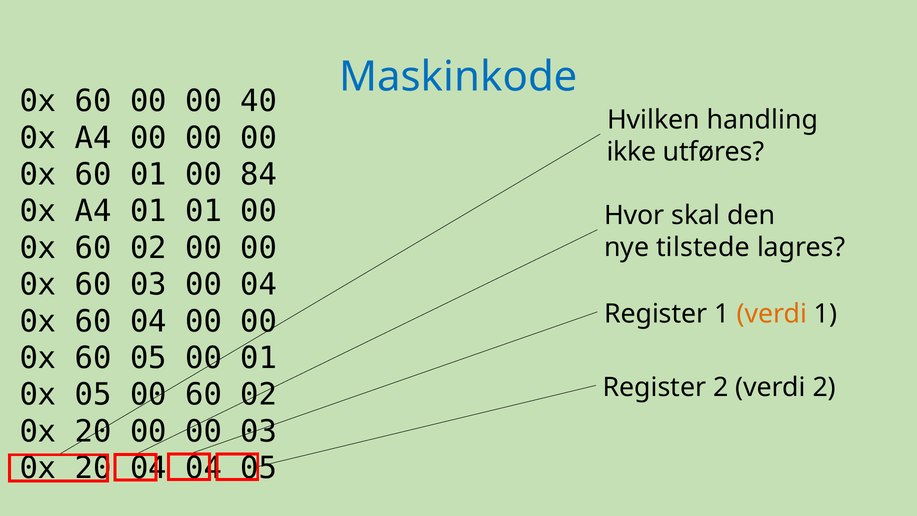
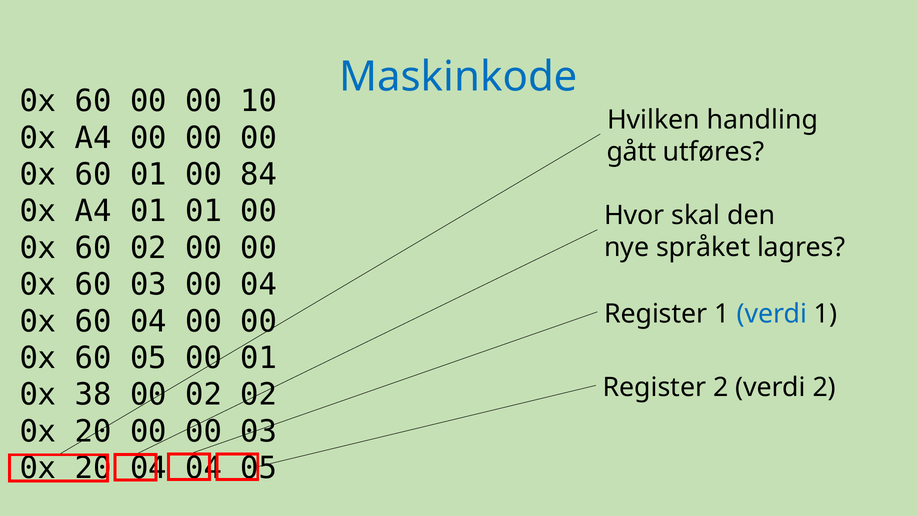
40: 40 -> 10
ikke: ikke -> gått
tilstede: tilstede -> språket
verdi at (772, 314) colour: orange -> blue
0x 05: 05 -> 38
00 60: 60 -> 02
